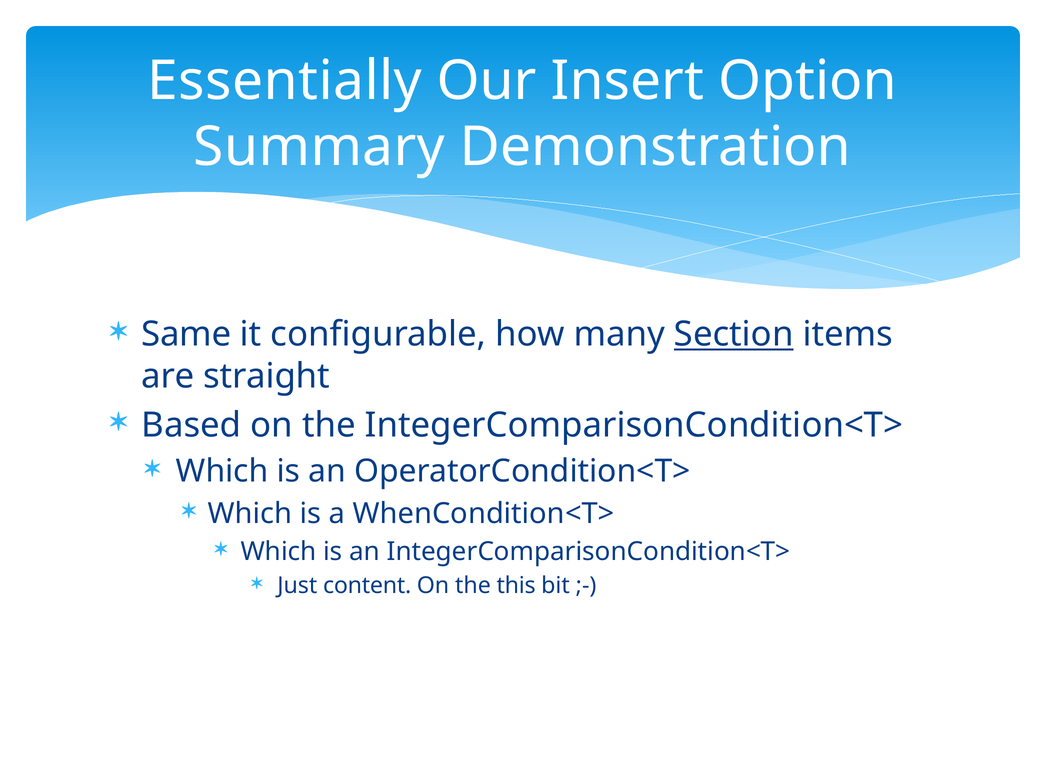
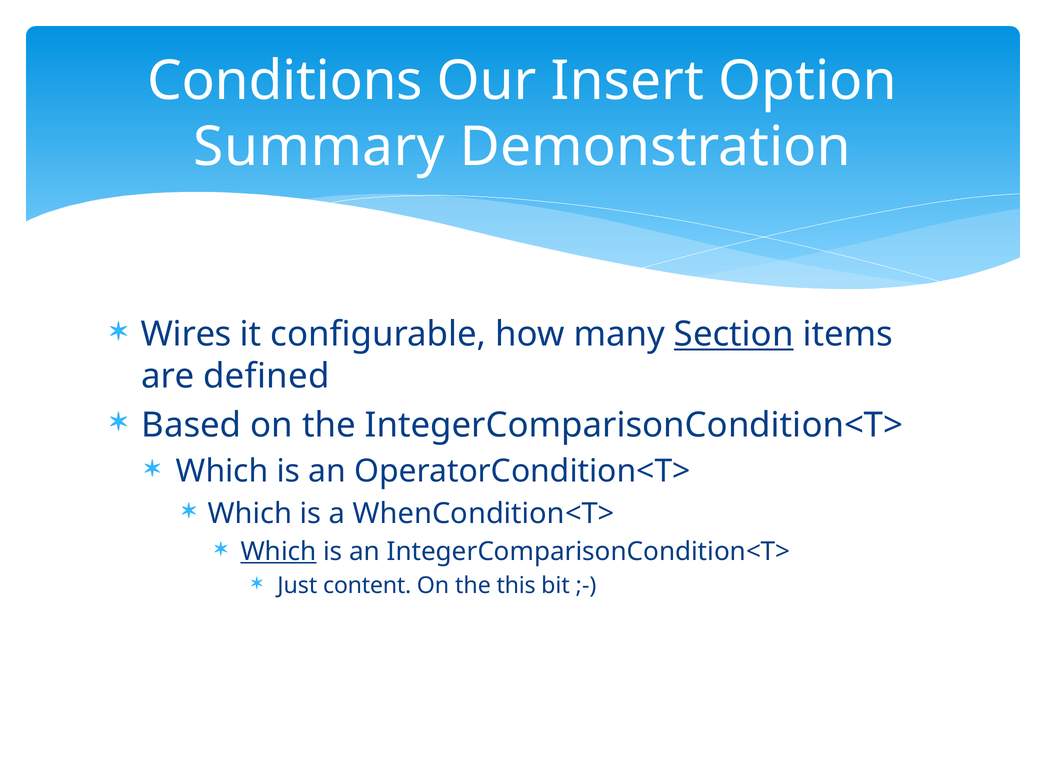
Essentially: Essentially -> Conditions
Same: Same -> Wires
straight: straight -> defined
Which at (279, 551) underline: none -> present
